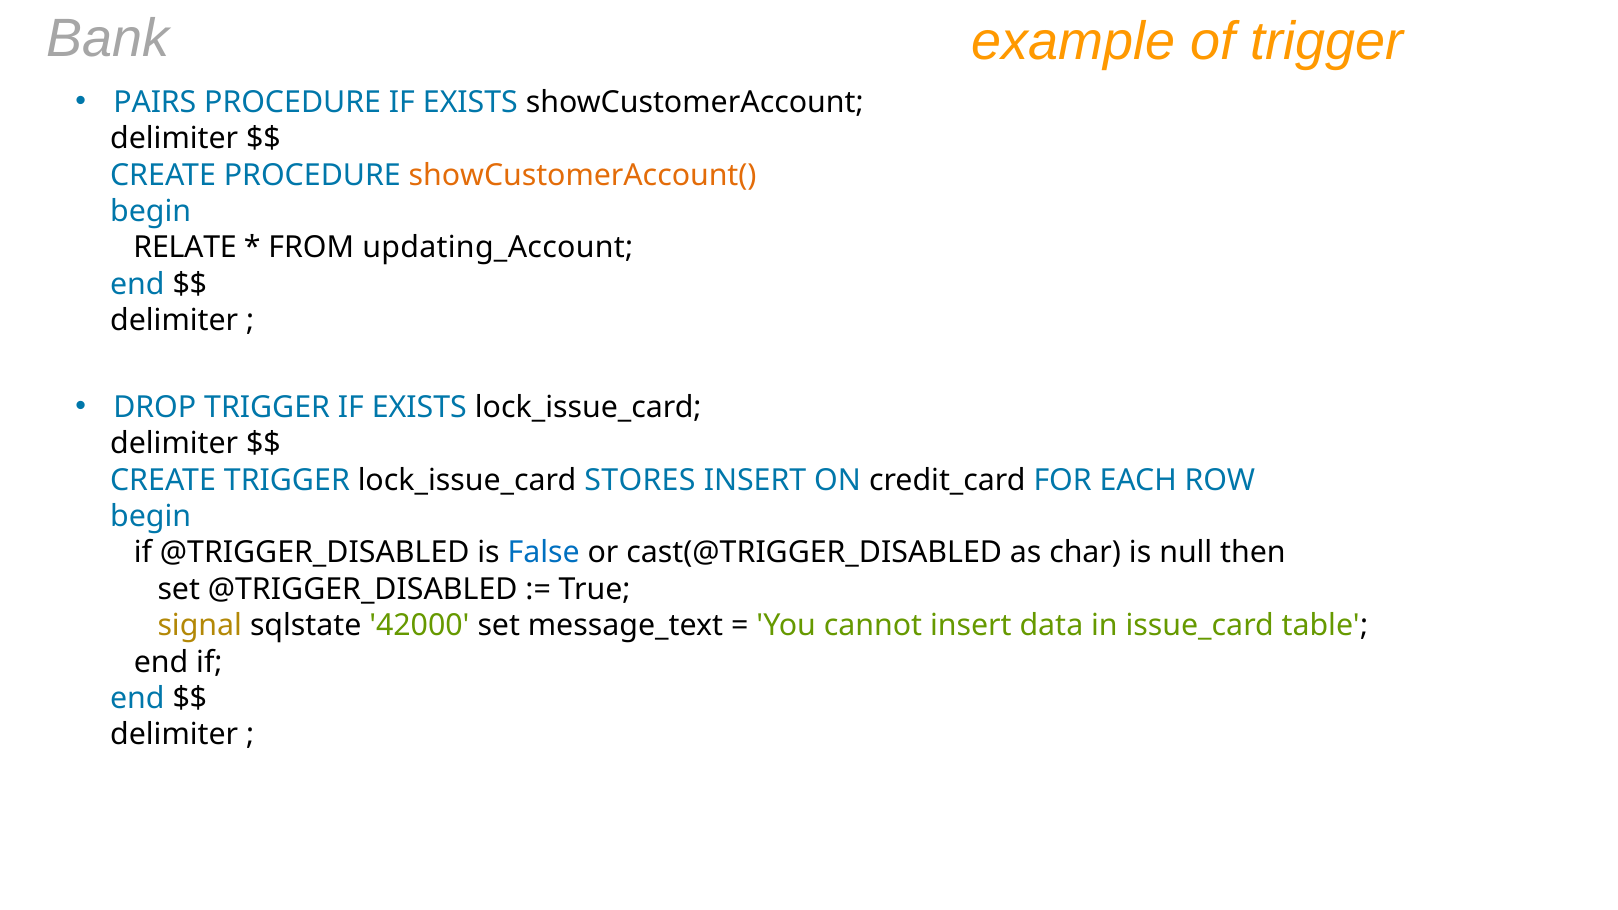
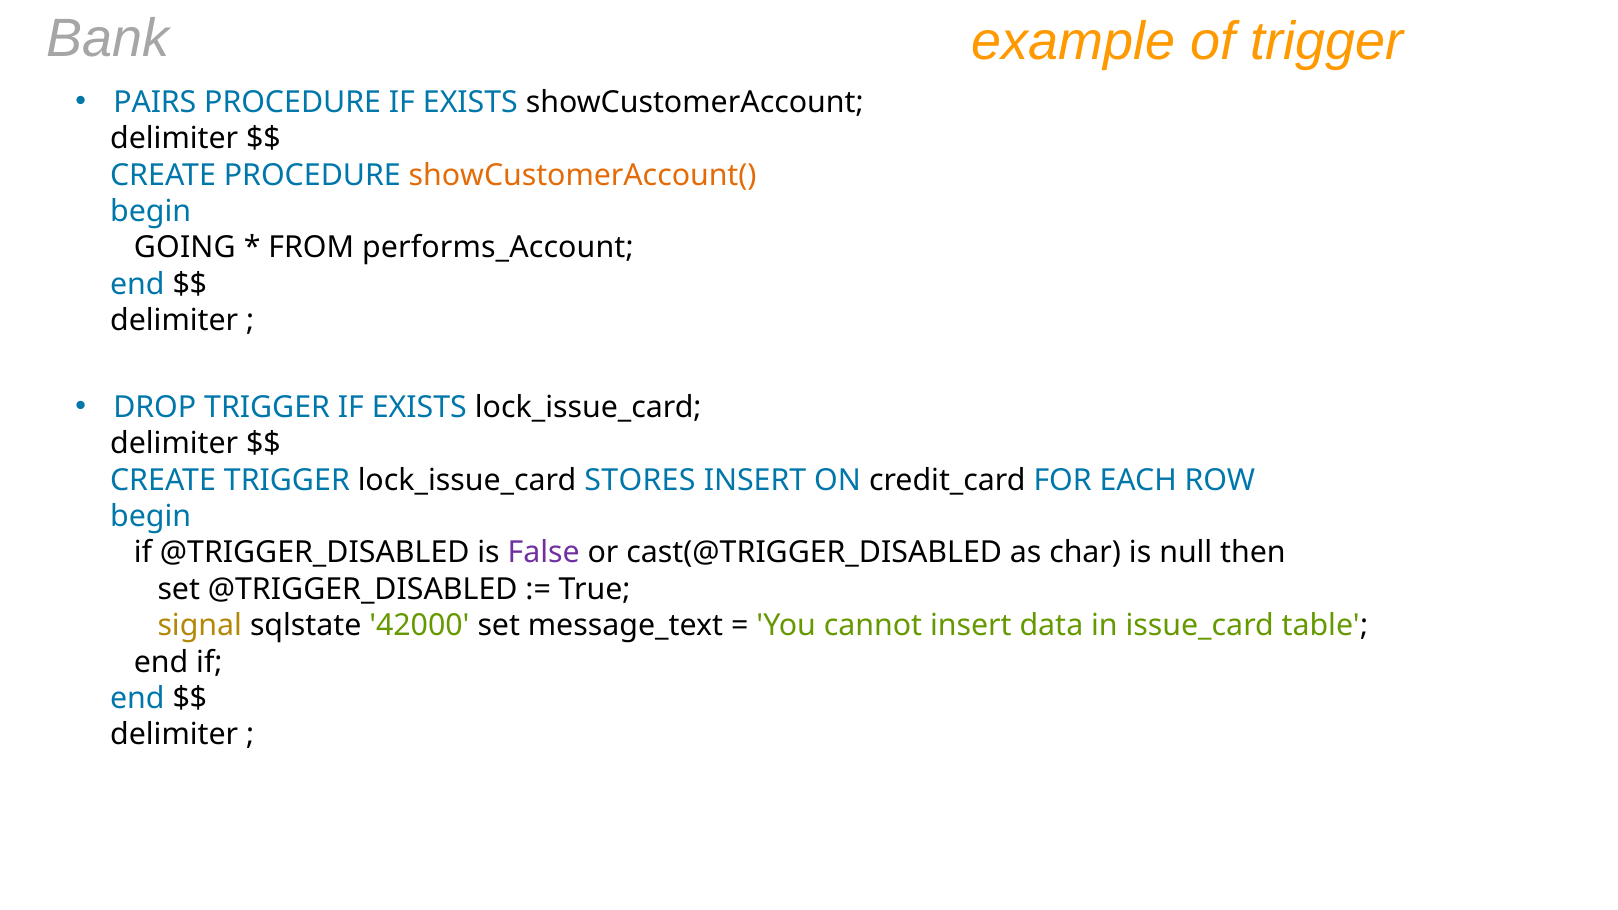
RELATE: RELATE -> GOING
updating_Account: updating_Account -> performs_Account
False colour: blue -> purple
